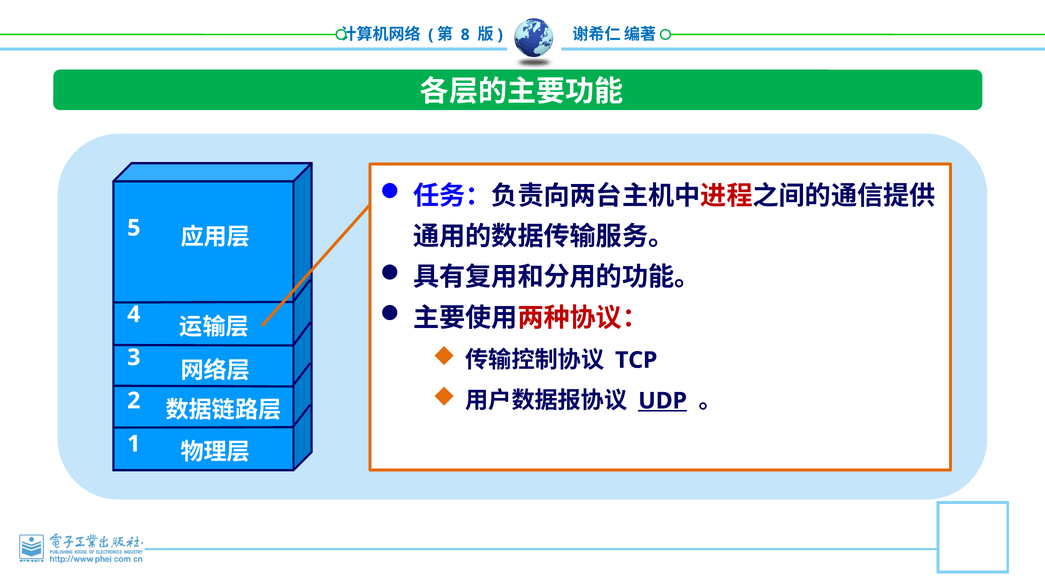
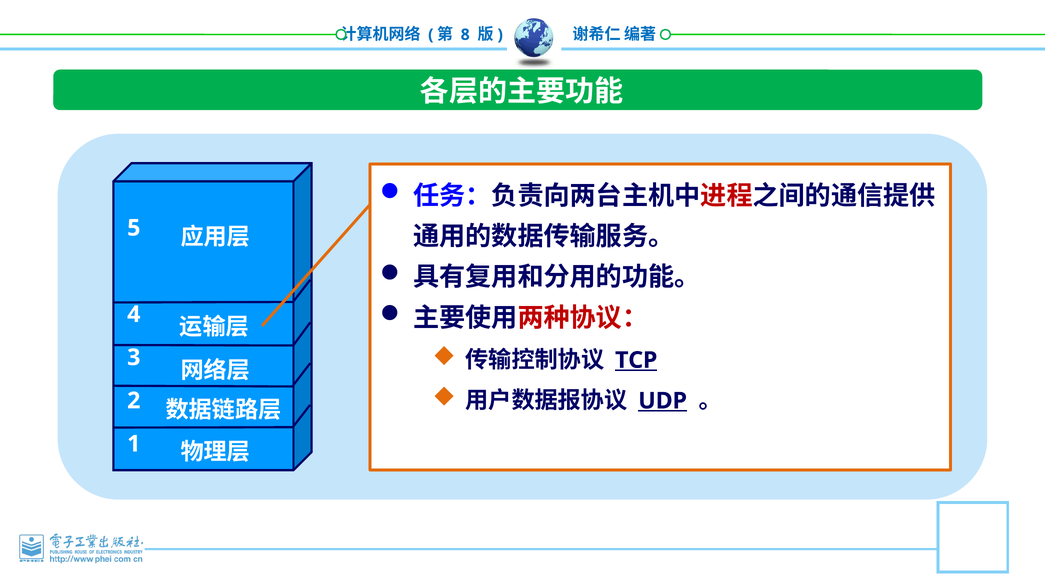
TCP underline: none -> present
